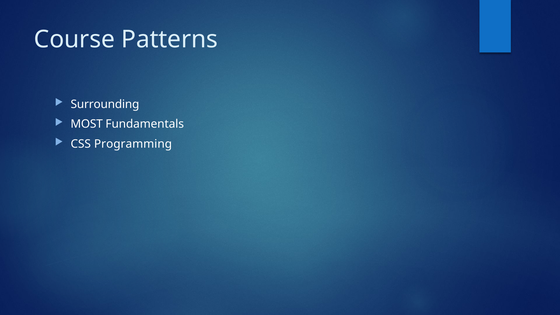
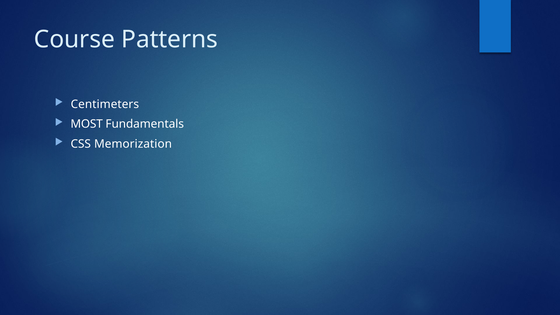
Surrounding: Surrounding -> Centimeters
Programming: Programming -> Memorization
